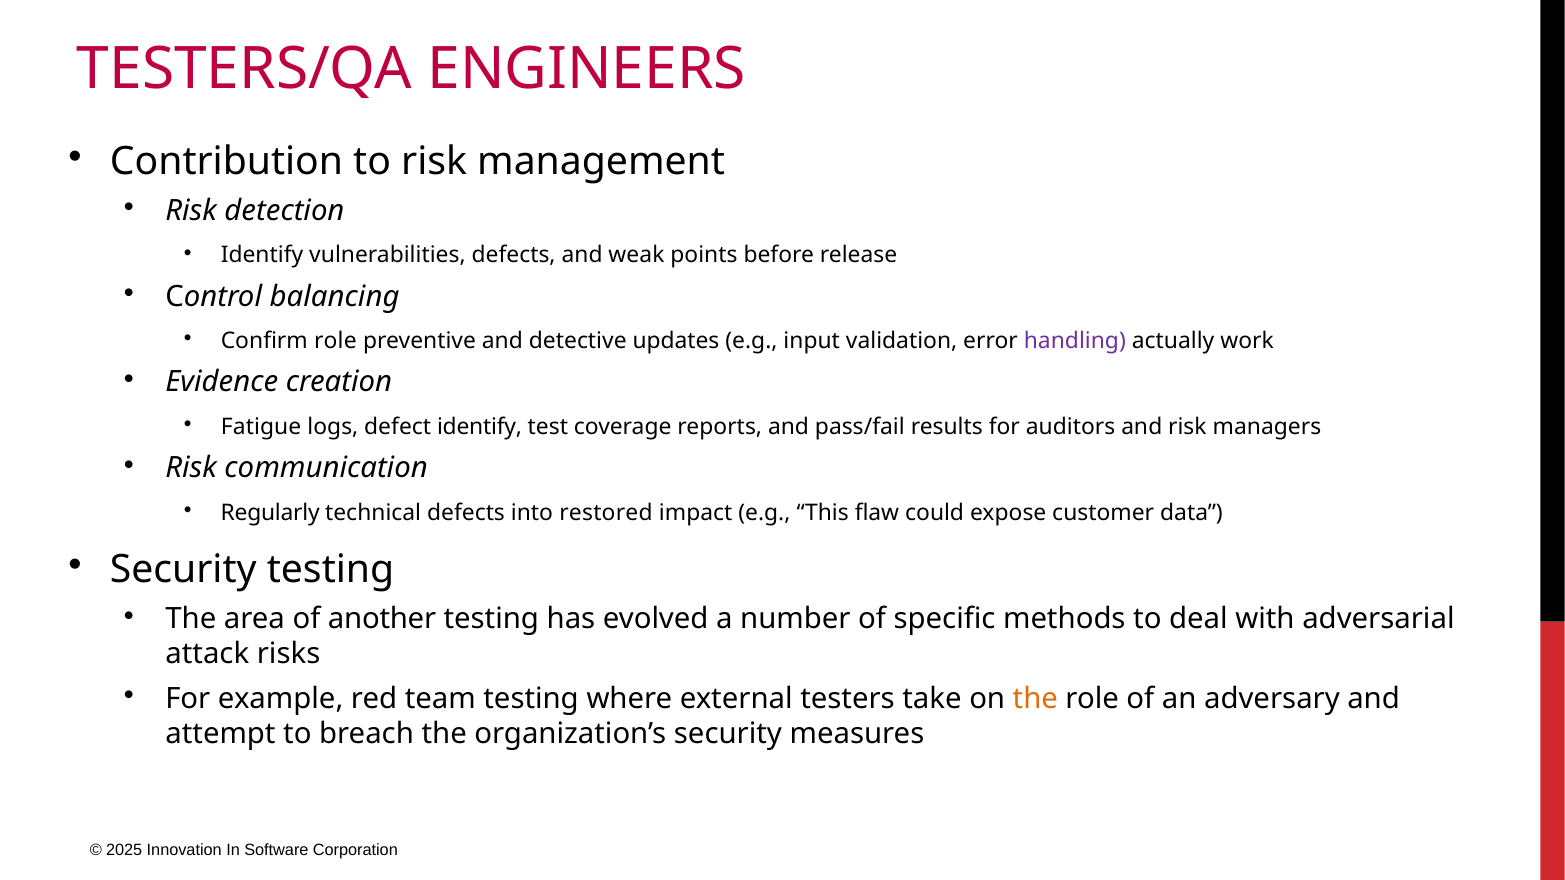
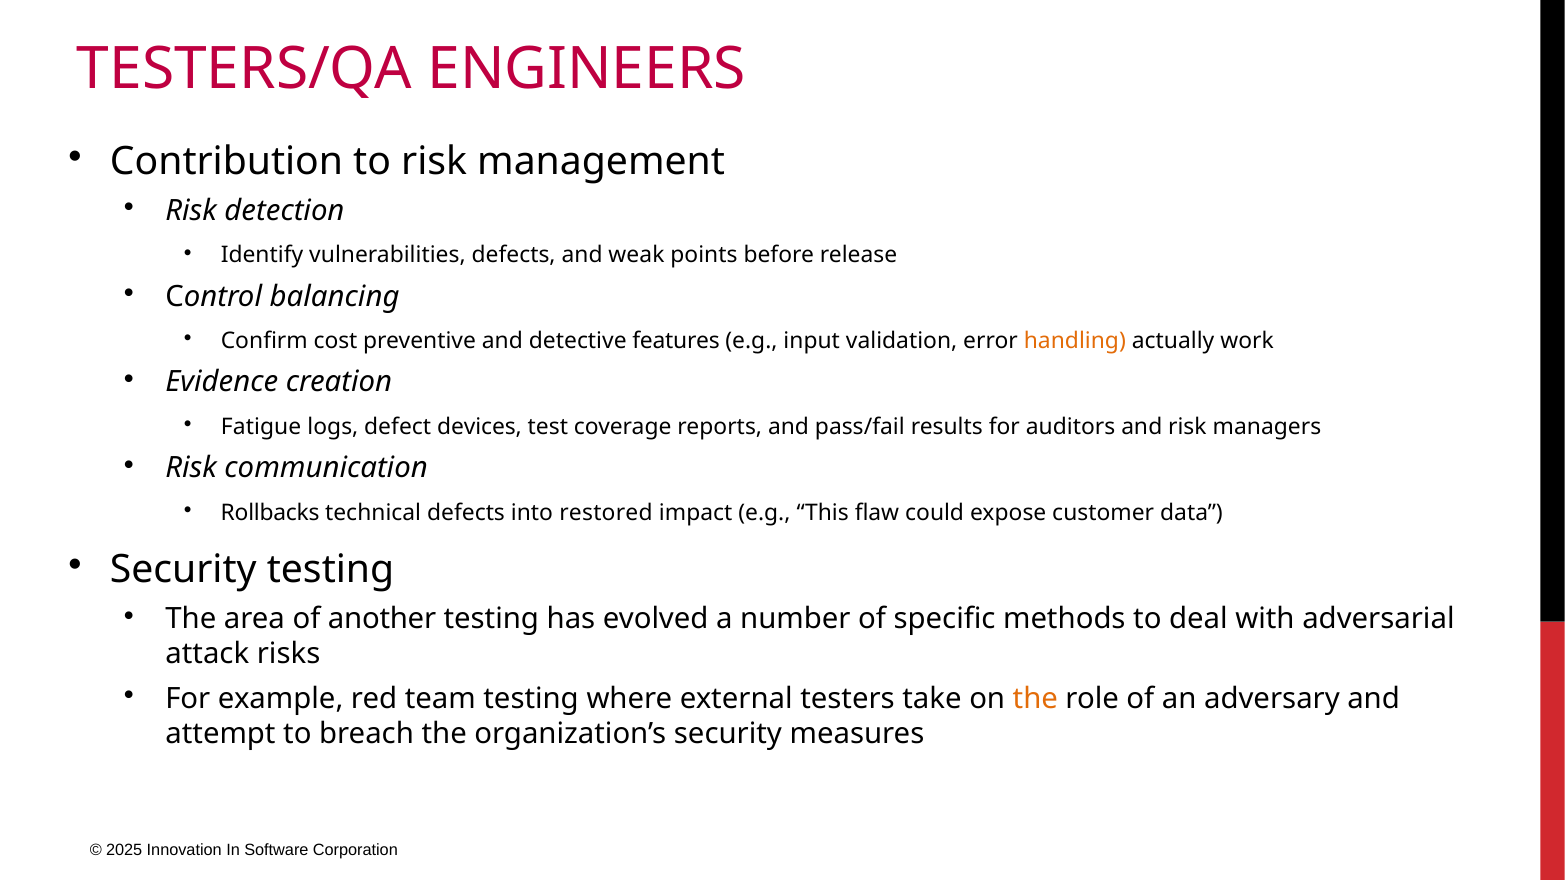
Confirm role: role -> cost
updates: updates -> features
handling colour: purple -> orange
defect identify: identify -> devices
Regularly: Regularly -> Rollbacks
